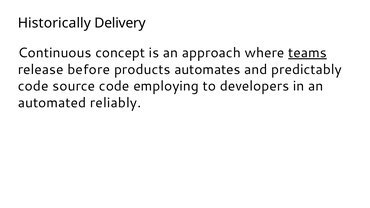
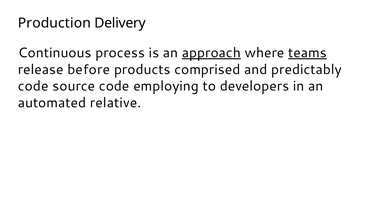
Historically: Historically -> Production
concept: concept -> process
approach underline: none -> present
automates: automates -> comprised
reliably: reliably -> relative
